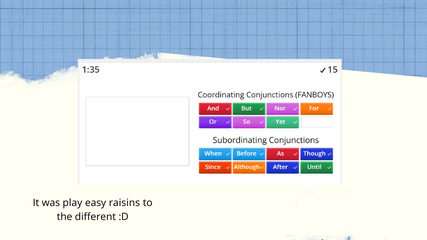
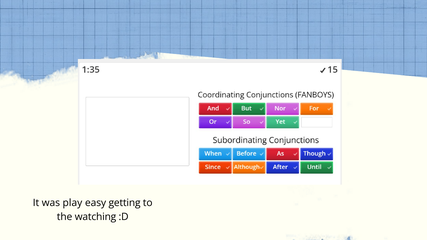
raisins: raisins -> getting
different: different -> watching
